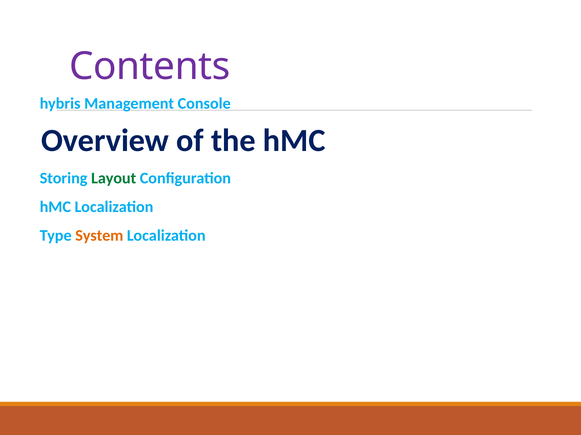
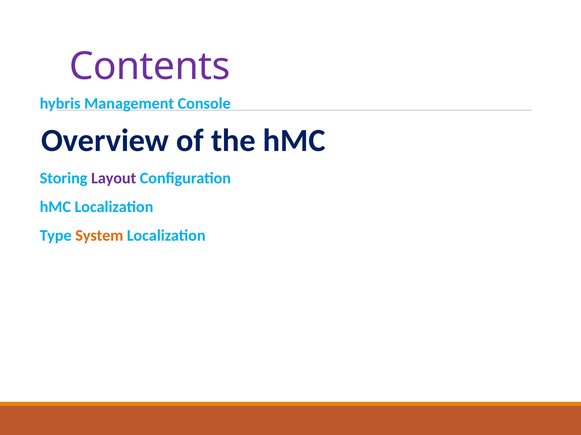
Layout colour: green -> purple
